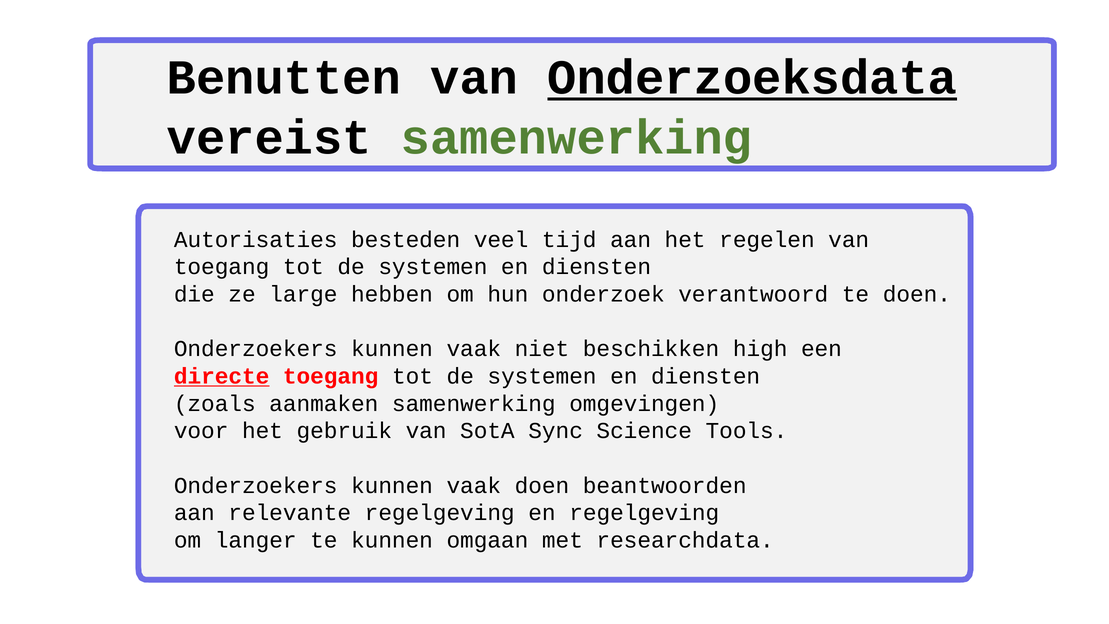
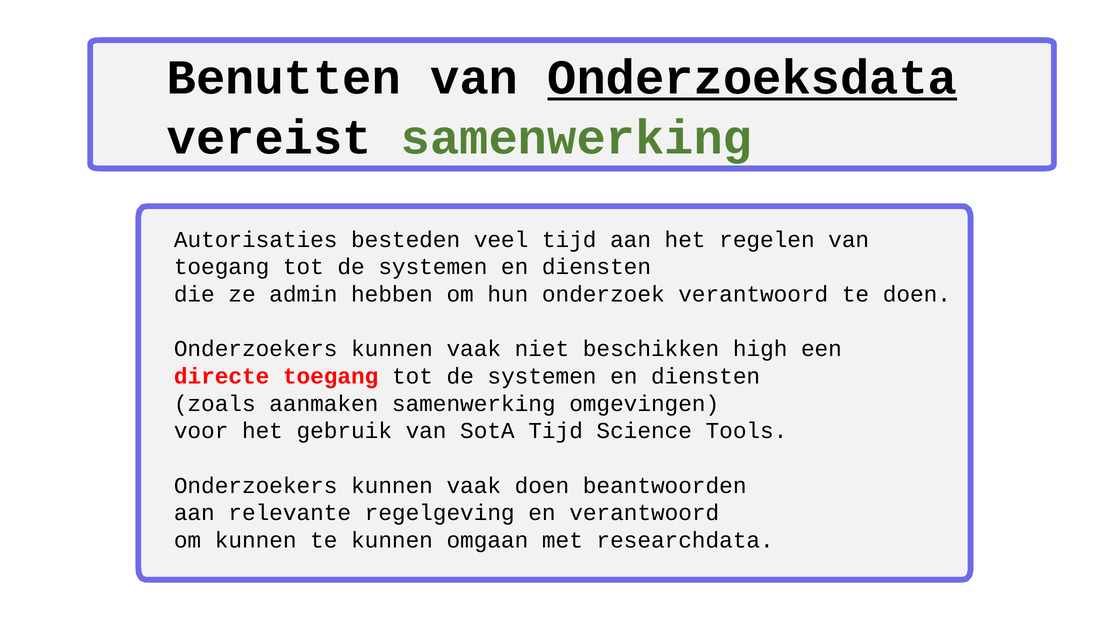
large: large -> admin
directe underline: present -> none
SotA Sync: Sync -> Tijd
en regelgeving: regelgeving -> verantwoord
om langer: langer -> kunnen
